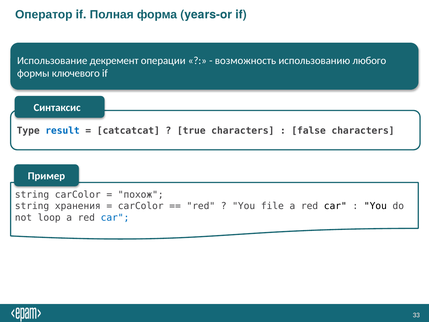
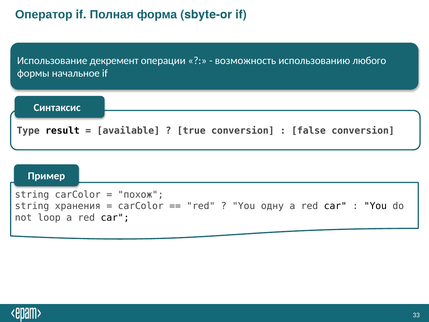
years-or: years-or -> sbyte-or
ключевого: ключевого -> начальное
result colour: blue -> black
catcatcat: catcatcat -> available
true characters: characters -> conversion
false characters: characters -> conversion
file: file -> одну
car at (115, 217) colour: blue -> black
